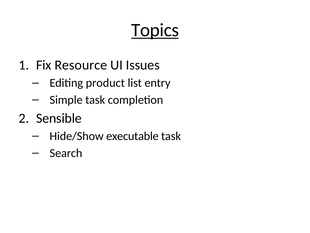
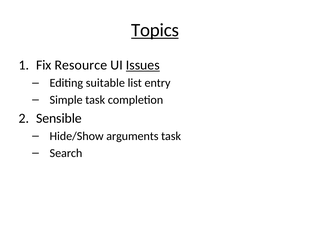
Issues underline: none -> present
product: product -> suitable
executable: executable -> arguments
